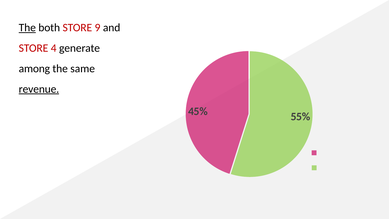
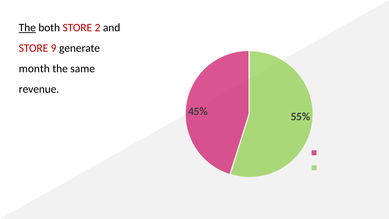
9: 9 -> 2
4: 4 -> 9
among: among -> month
revenue underline: present -> none
